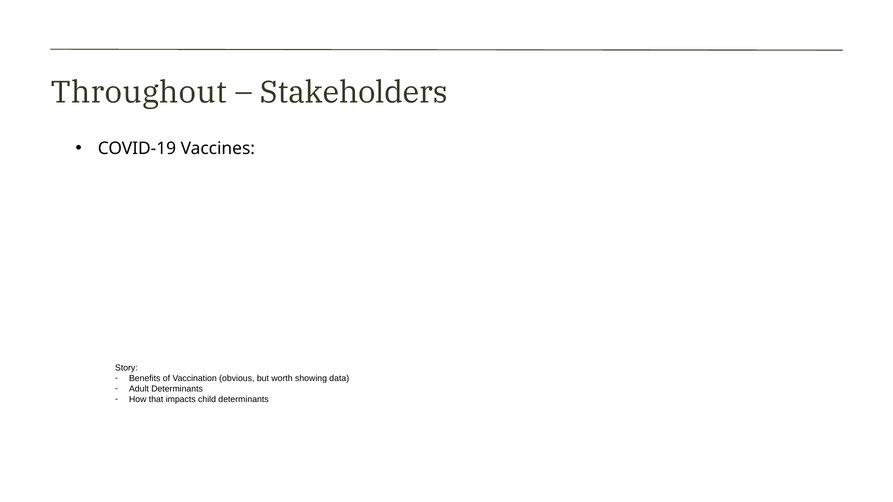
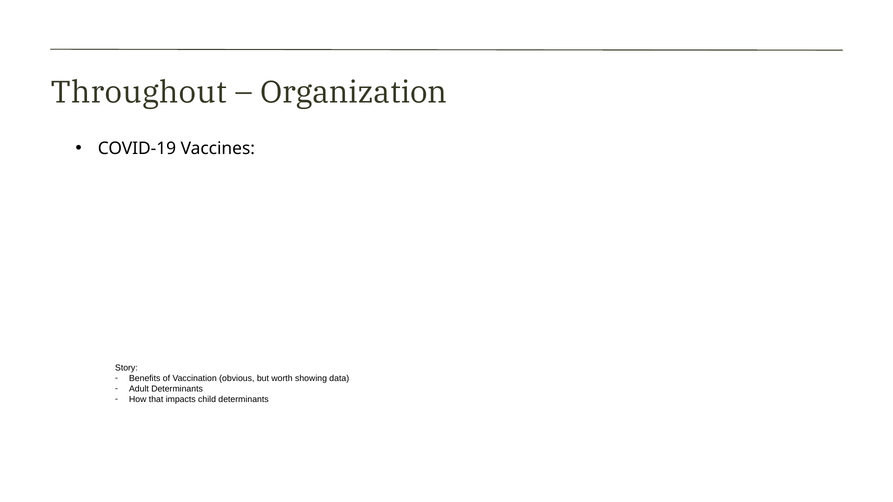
Stakeholders: Stakeholders -> Organization
